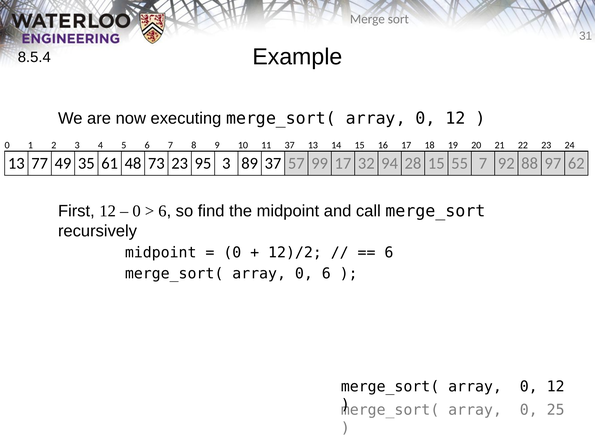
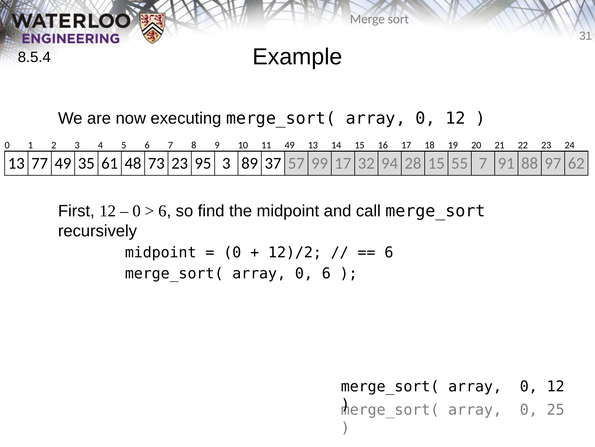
11 37: 37 -> 49
92: 92 -> 91
